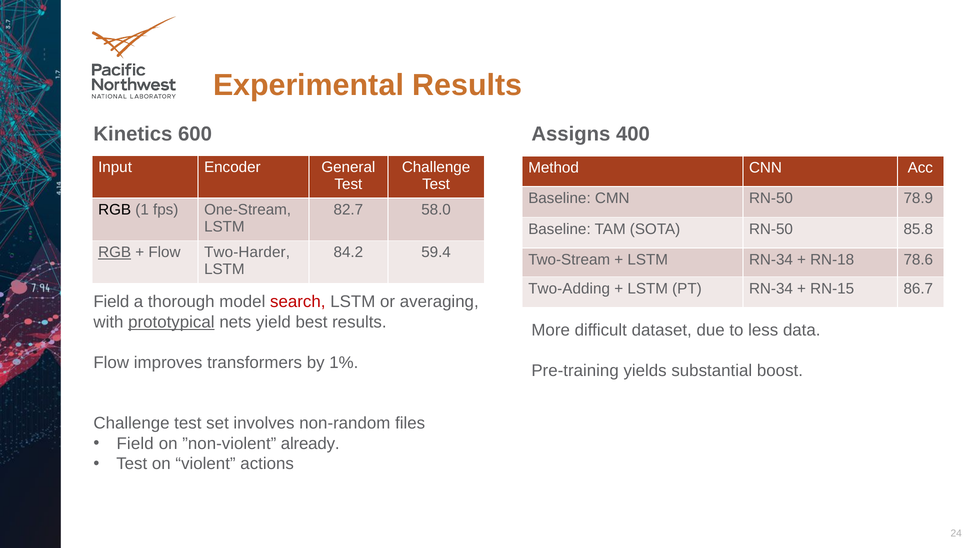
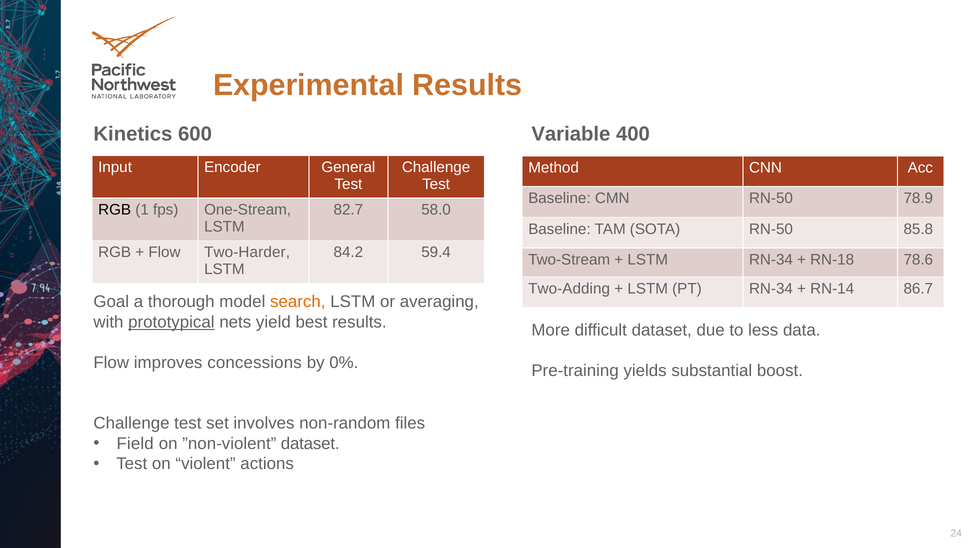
Assigns: Assigns -> Variable
RGB at (115, 252) underline: present -> none
RN-15: RN-15 -> RN-14
Field at (111, 302): Field -> Goal
search colour: red -> orange
transformers: transformers -> concessions
1%: 1% -> 0%
”non-violent already: already -> dataset
